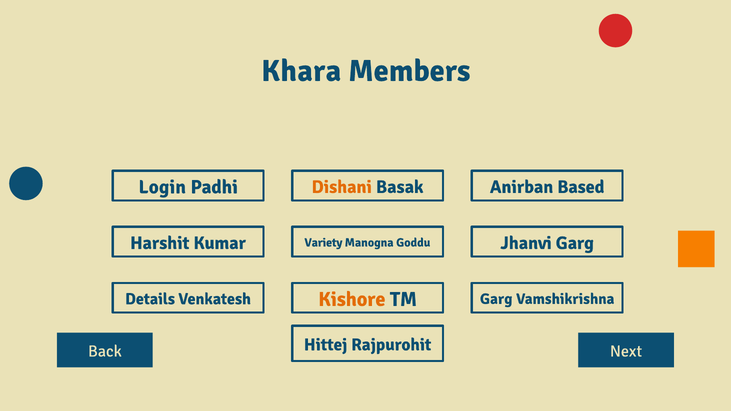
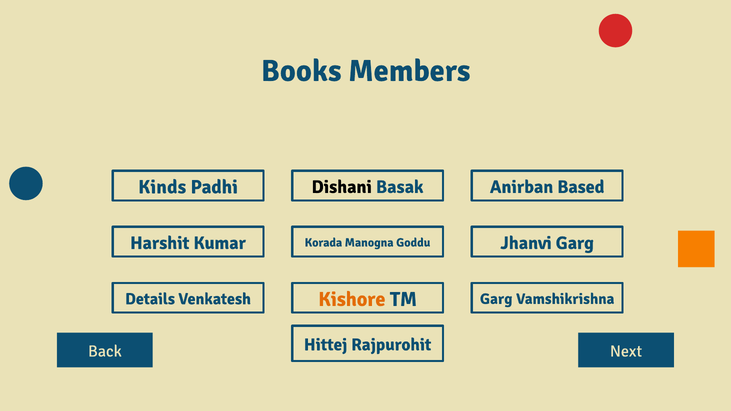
Khara: Khara -> Books
Login: Login -> Kinds
Dishani colour: orange -> black
Variety: Variety -> Korada
